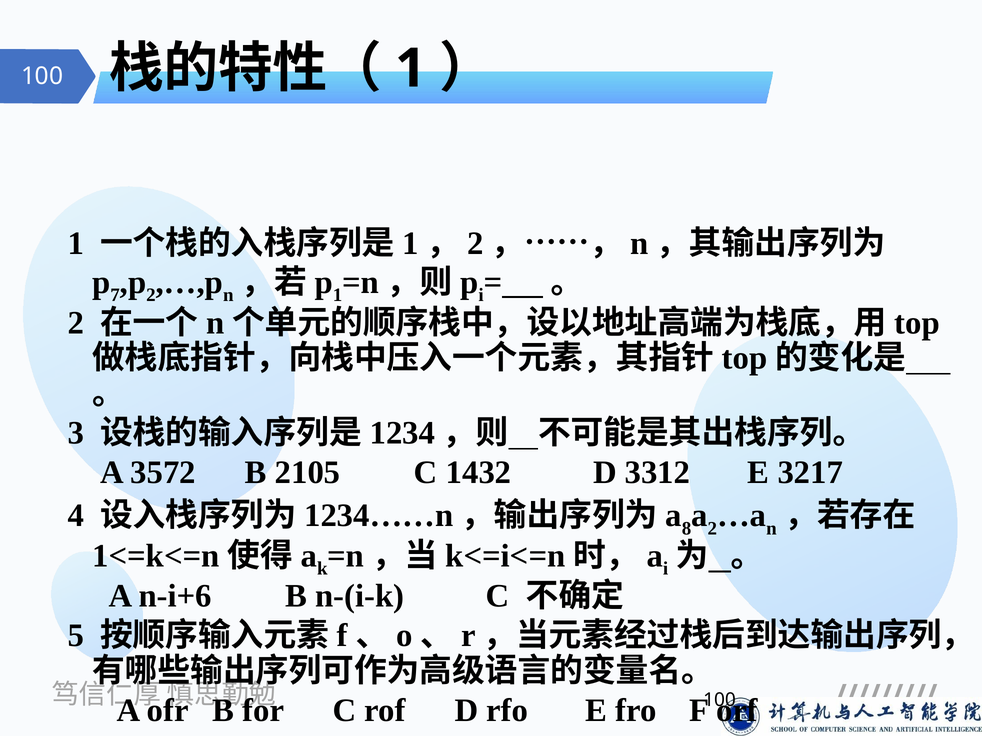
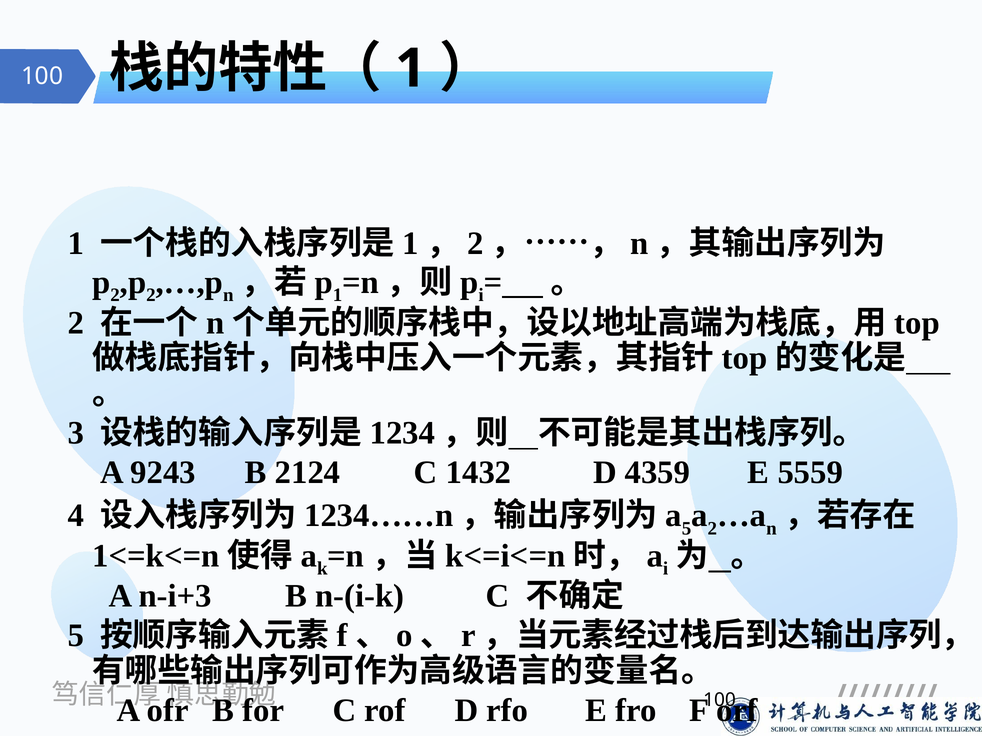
7 at (115, 295): 7 -> 2
3572: 3572 -> 9243
2105: 2105 -> 2124
3312: 3312 -> 4359
3217: 3217 -> 5559
8 at (687, 529): 8 -> 5
n-i+6: n-i+6 -> n-i+3
